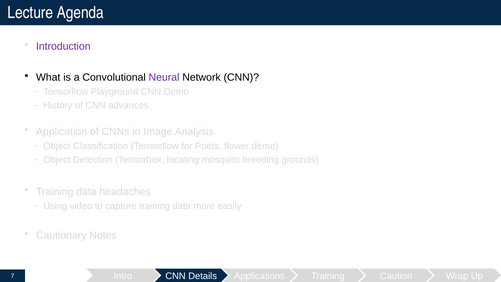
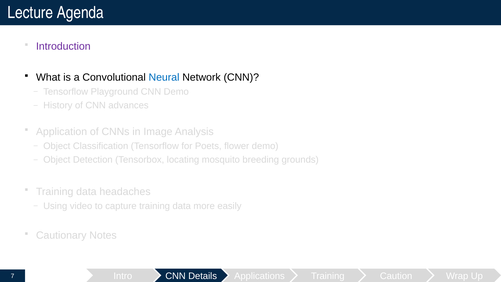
Neural colour: purple -> blue
